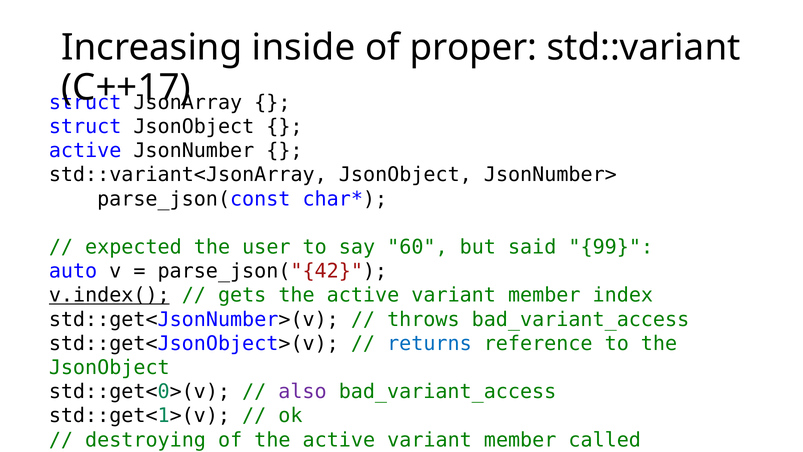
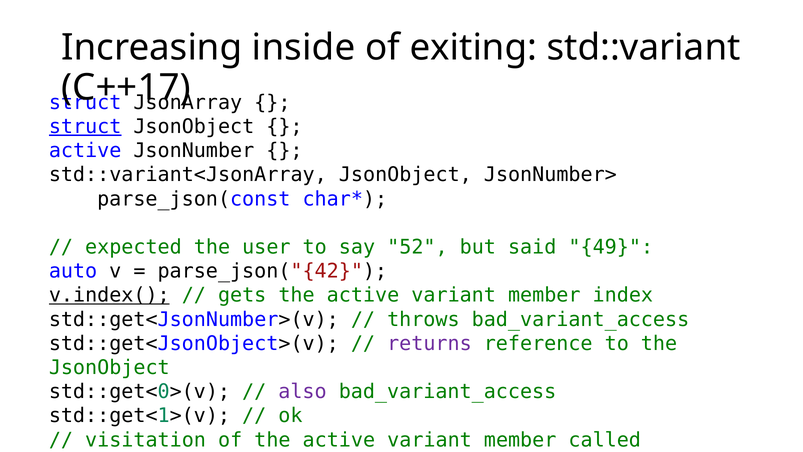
proper: proper -> exiting
struct at (85, 126) underline: none -> present
60: 60 -> 52
99: 99 -> 49
returns colour: blue -> purple
destroying: destroying -> visitation
